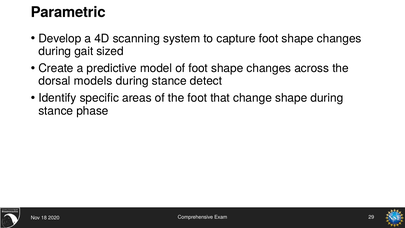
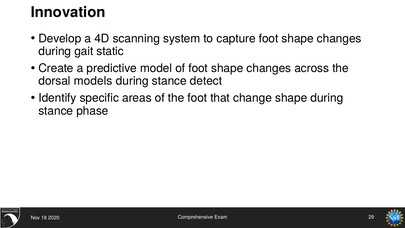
Parametric: Parametric -> Innovation
sized: sized -> static
